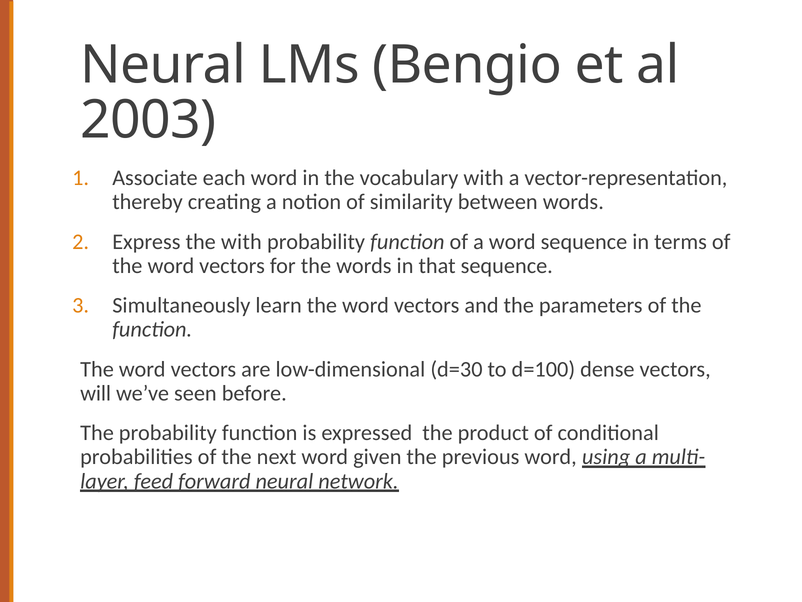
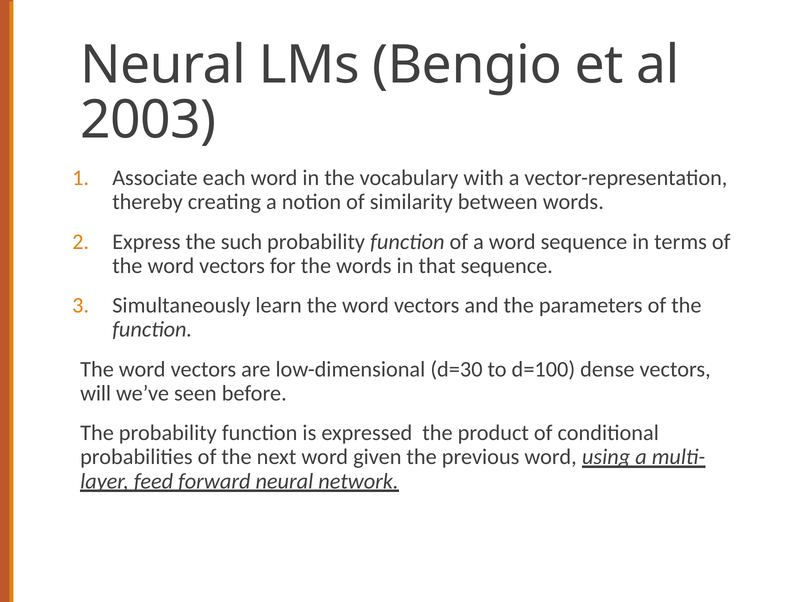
the with: with -> such
